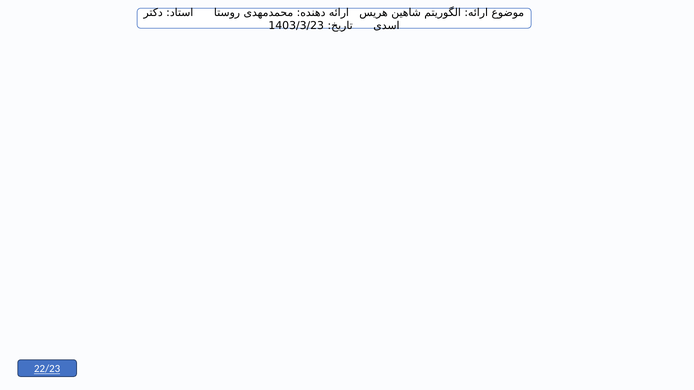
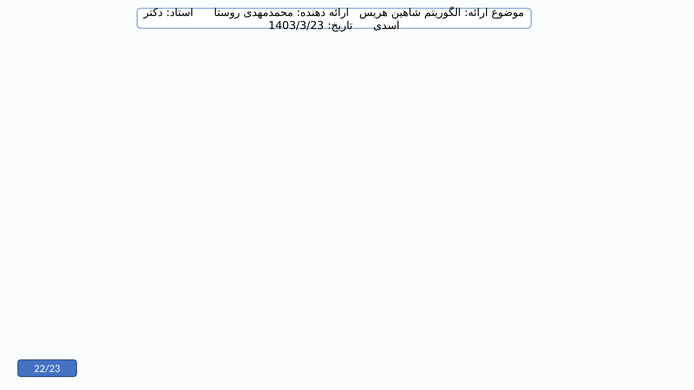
22/23 underline: present -> none
